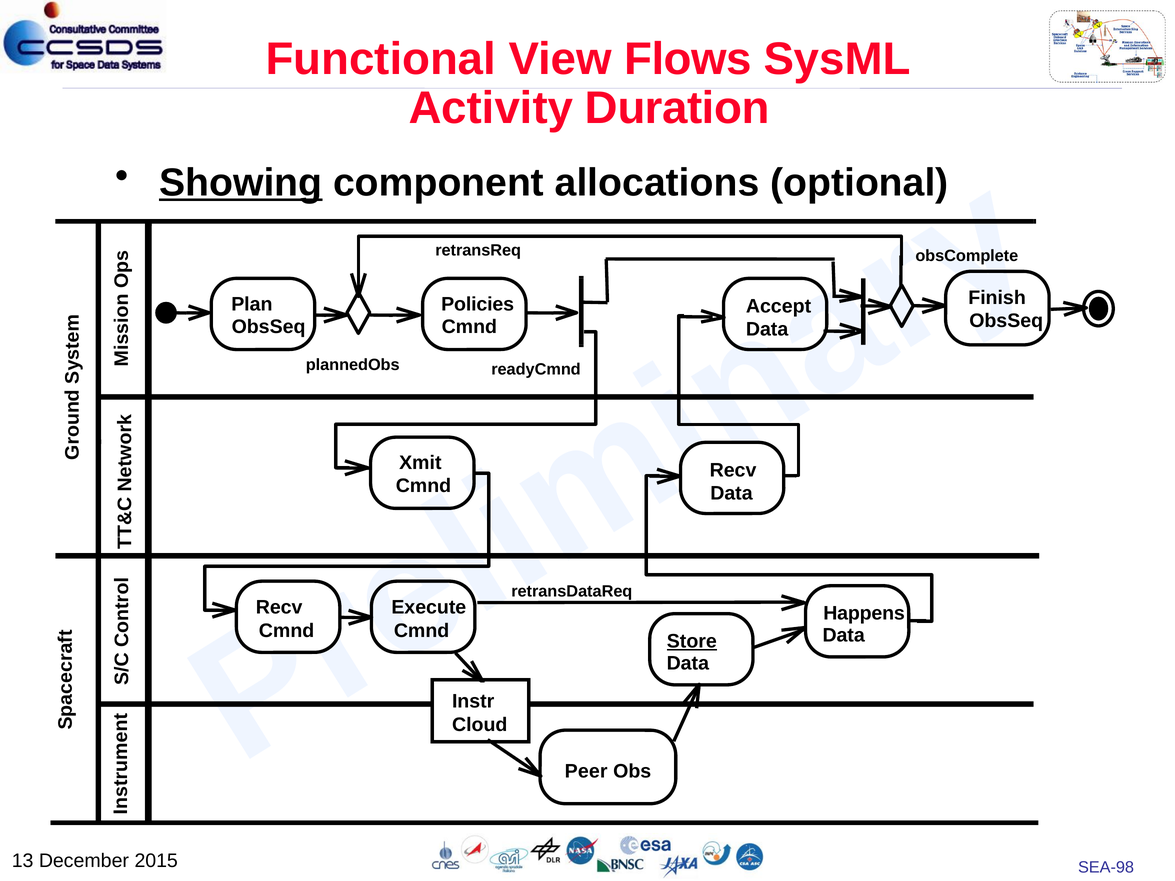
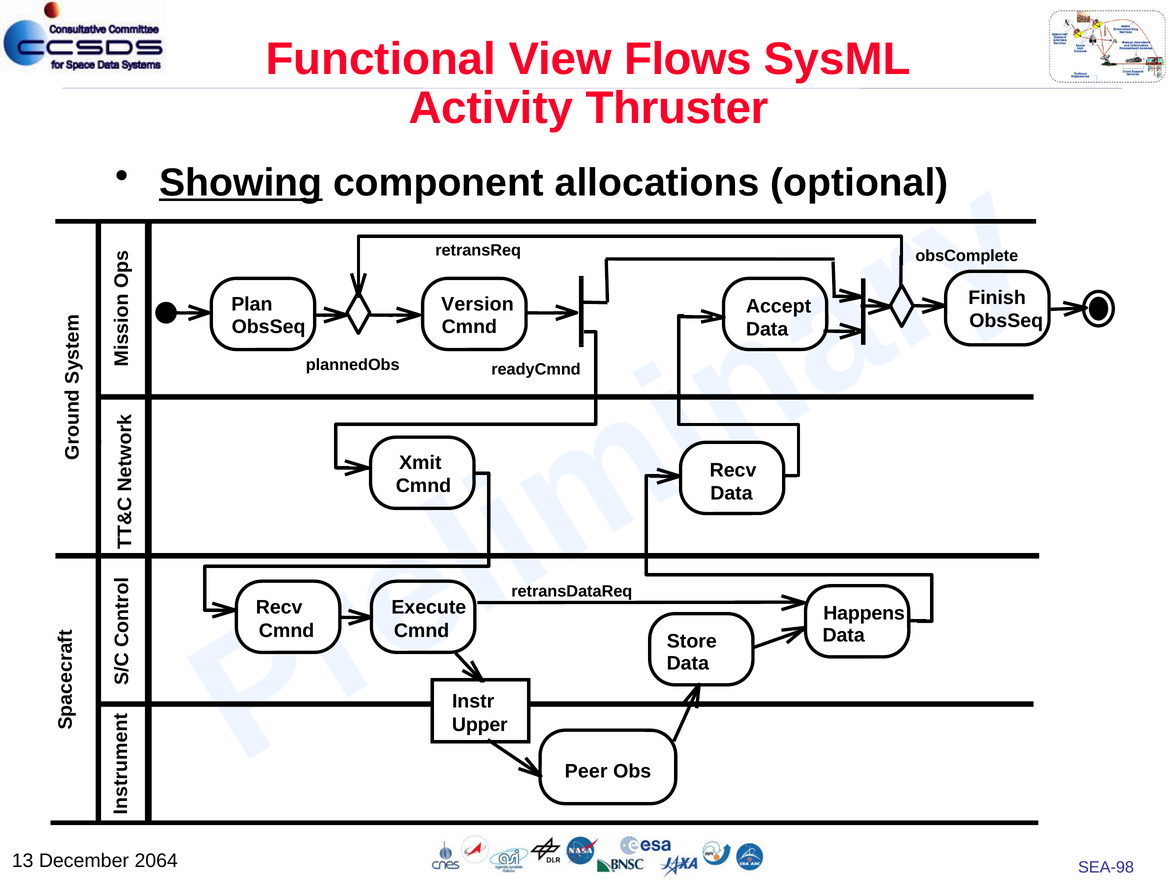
Duration: Duration -> Thruster
Policies: Policies -> Version
Store underline: present -> none
Cloud: Cloud -> Upper
2015: 2015 -> 2064
